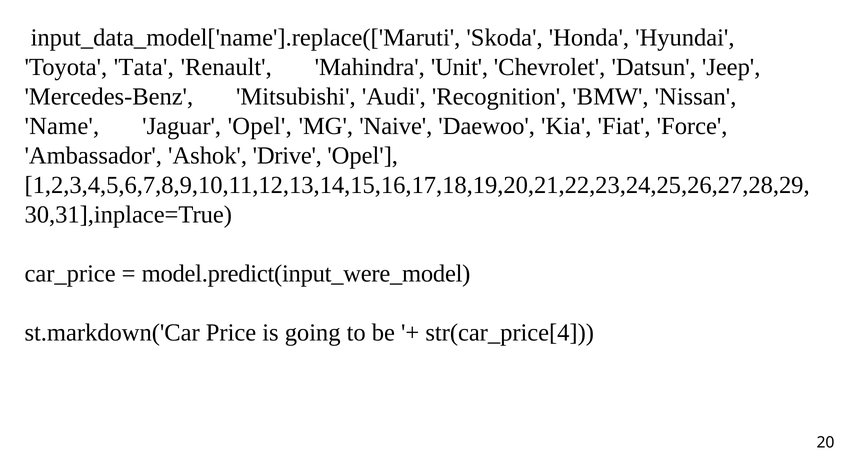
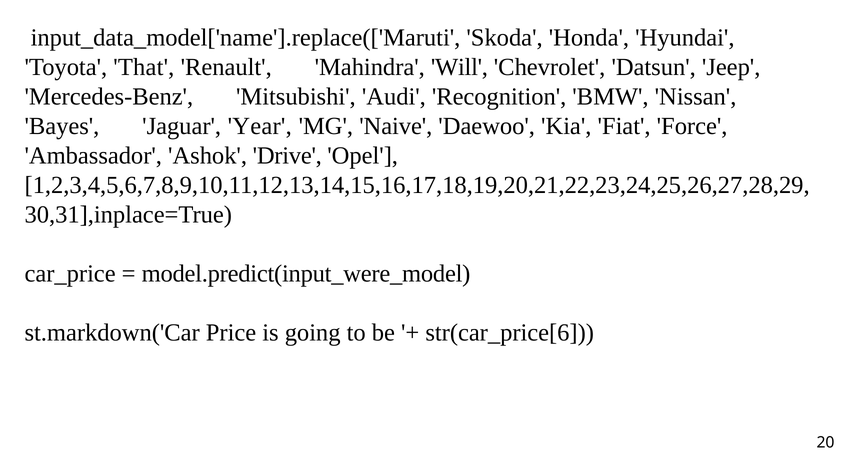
Tata: Tata -> That
Unit: Unit -> Will
Name: Name -> Bayes
Jaguar Opel: Opel -> Year
str(car_price[4: str(car_price[4 -> str(car_price[6
